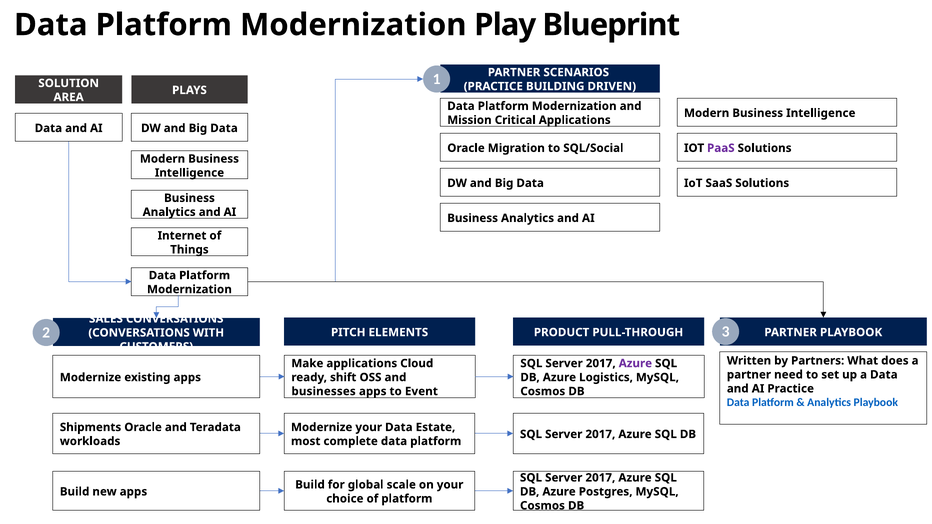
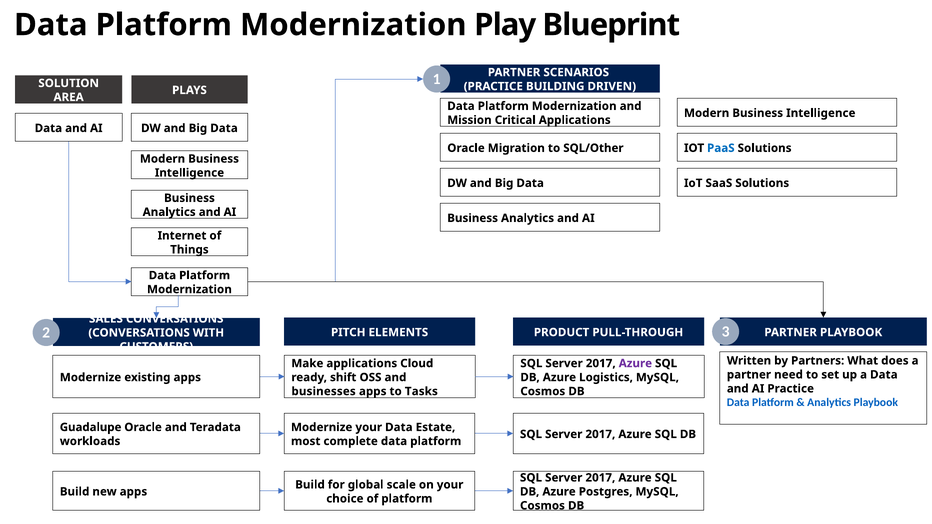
SQL/Social: SQL/Social -> SQL/Other
PaaS colour: purple -> blue
Event: Event -> Tasks
Shipments: Shipments -> Guadalupe
